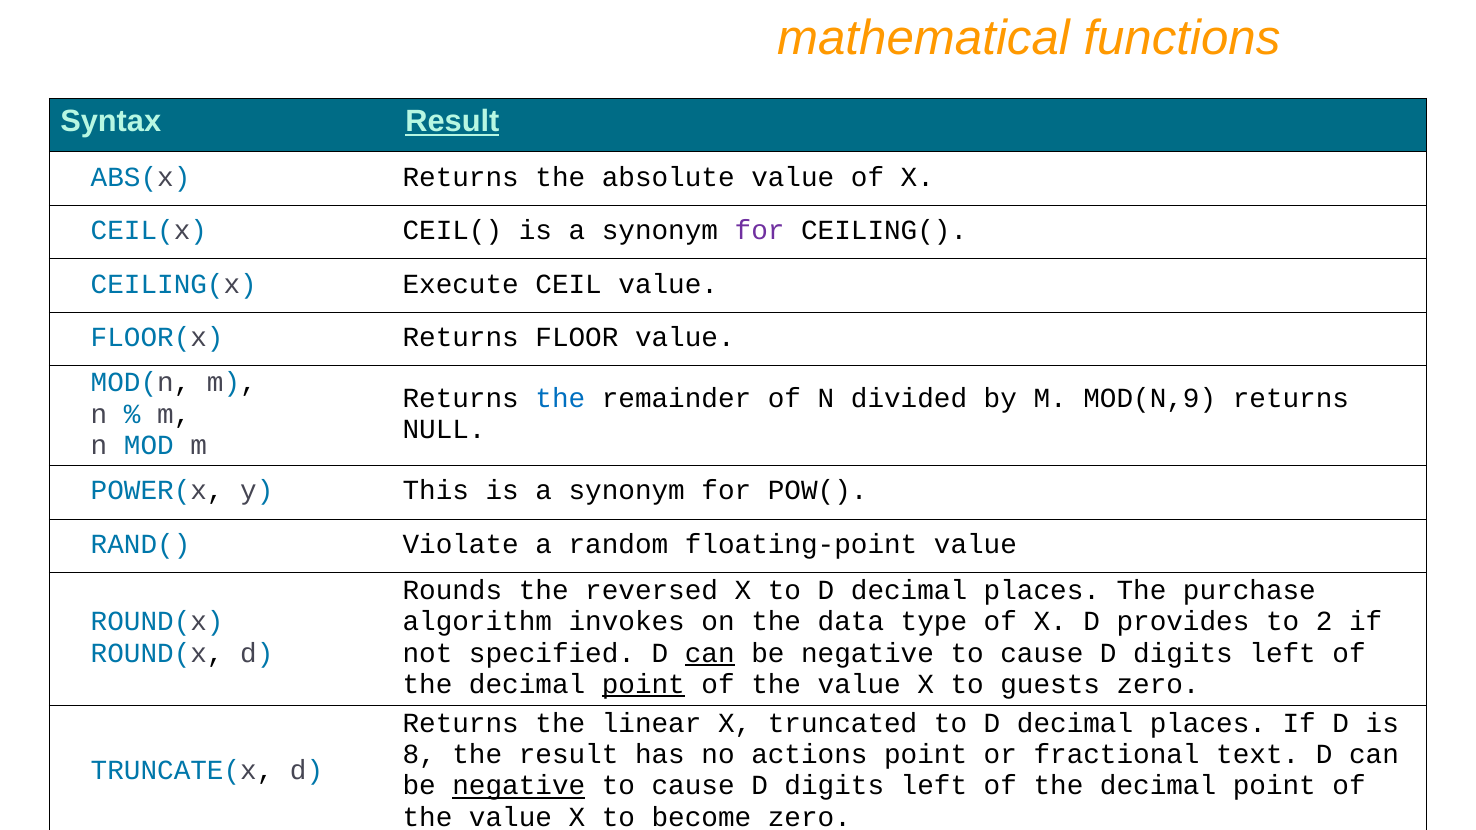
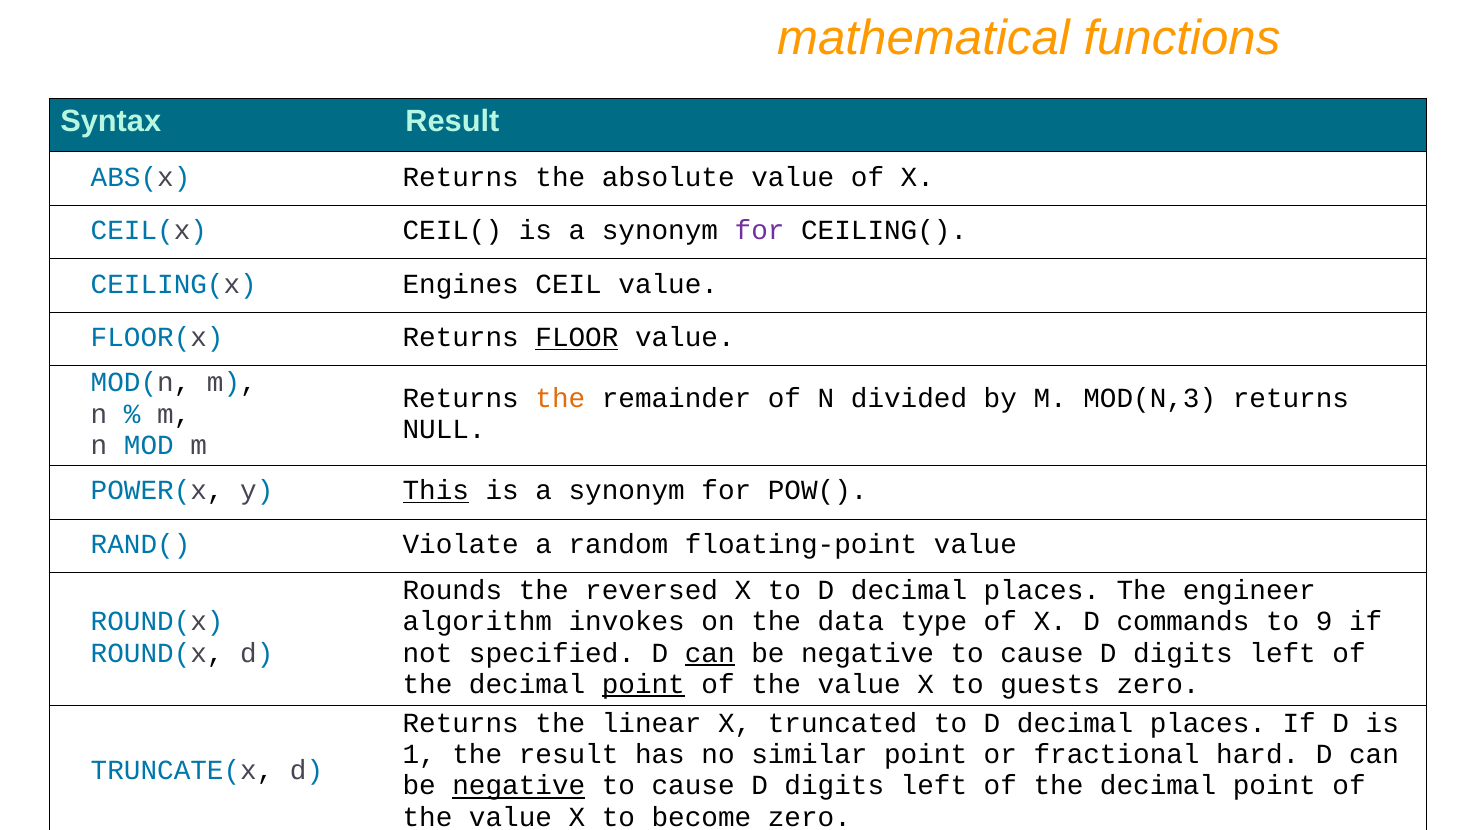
Result at (452, 122) underline: present -> none
Execute: Execute -> Engines
FLOOR underline: none -> present
the at (560, 398) colour: blue -> orange
MOD(N,9: MOD(N,9 -> MOD(N,3
This underline: none -> present
purchase: purchase -> engineer
provides: provides -> commands
2: 2 -> 9
8: 8 -> 1
actions: actions -> similar
text: text -> hard
